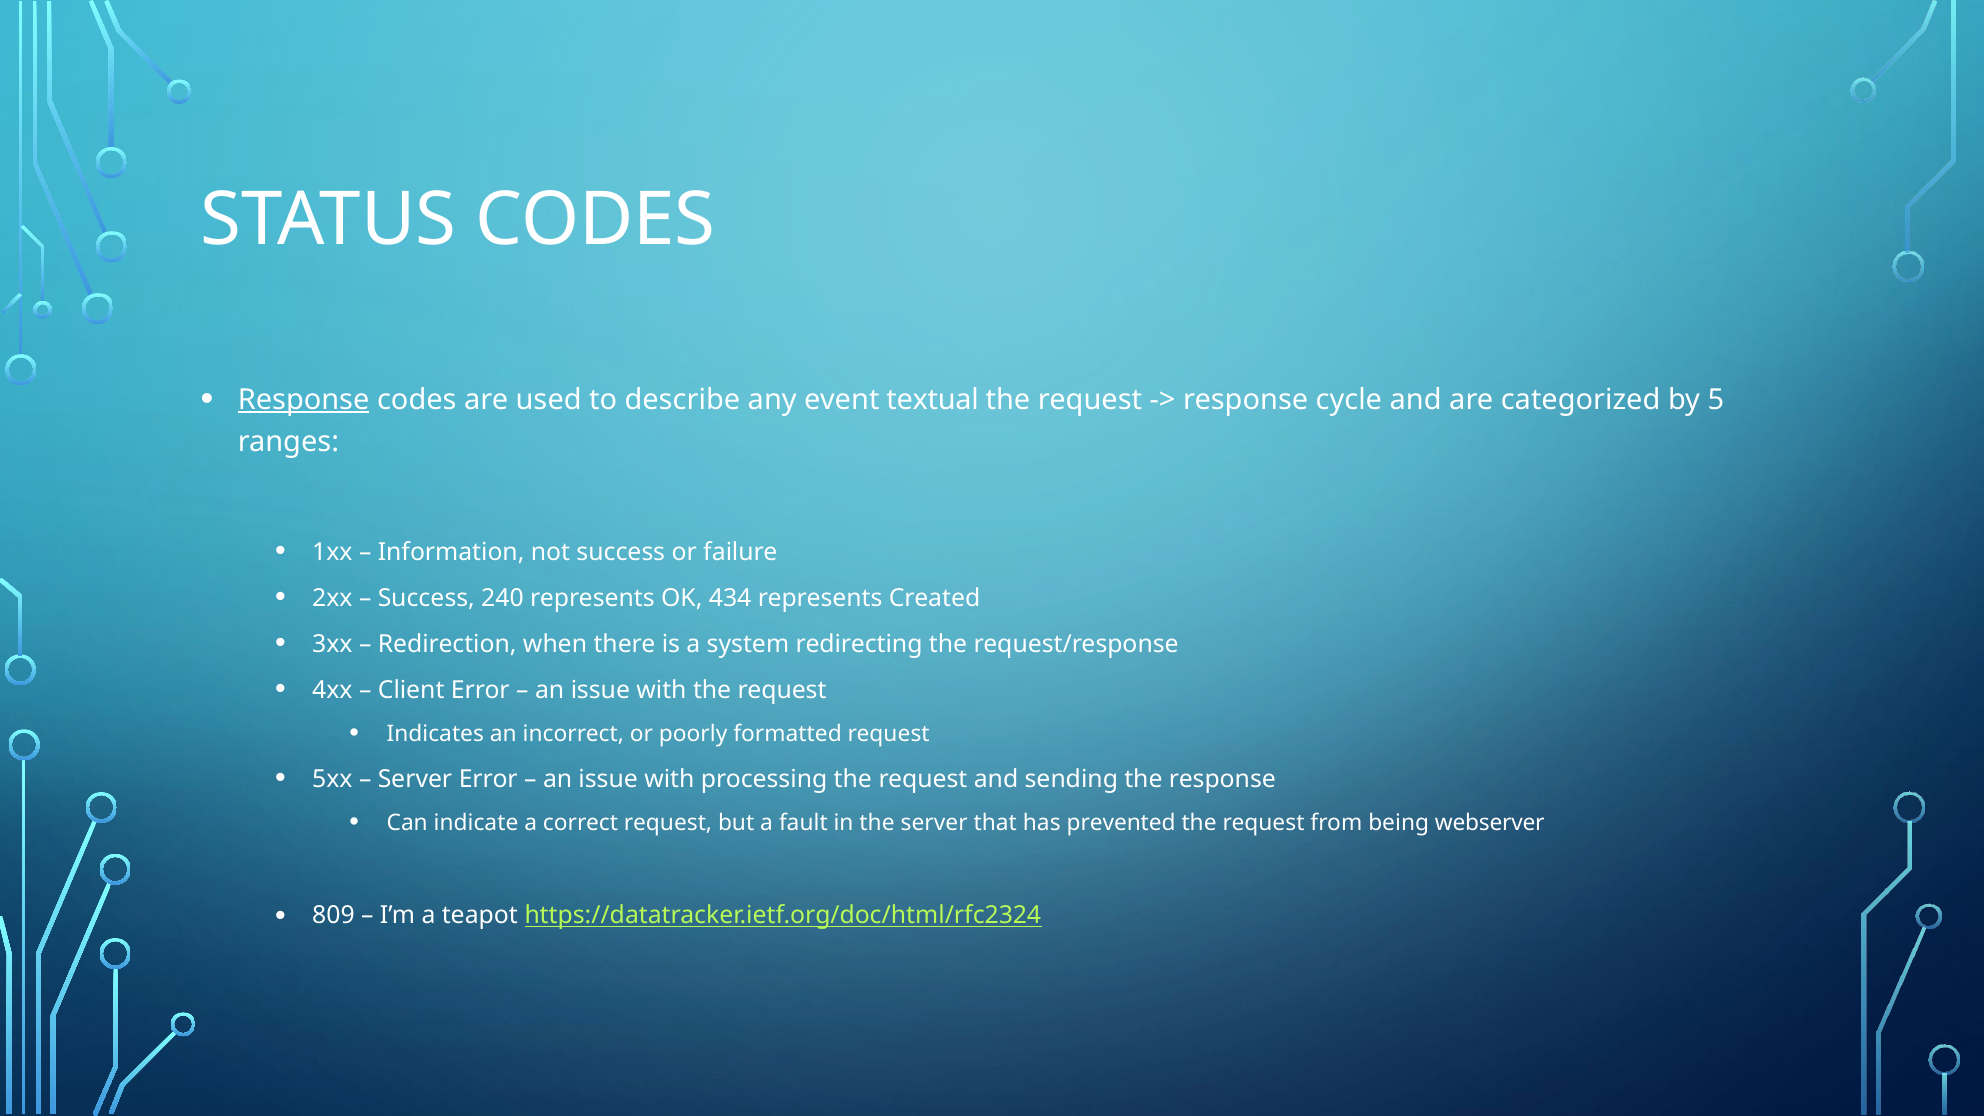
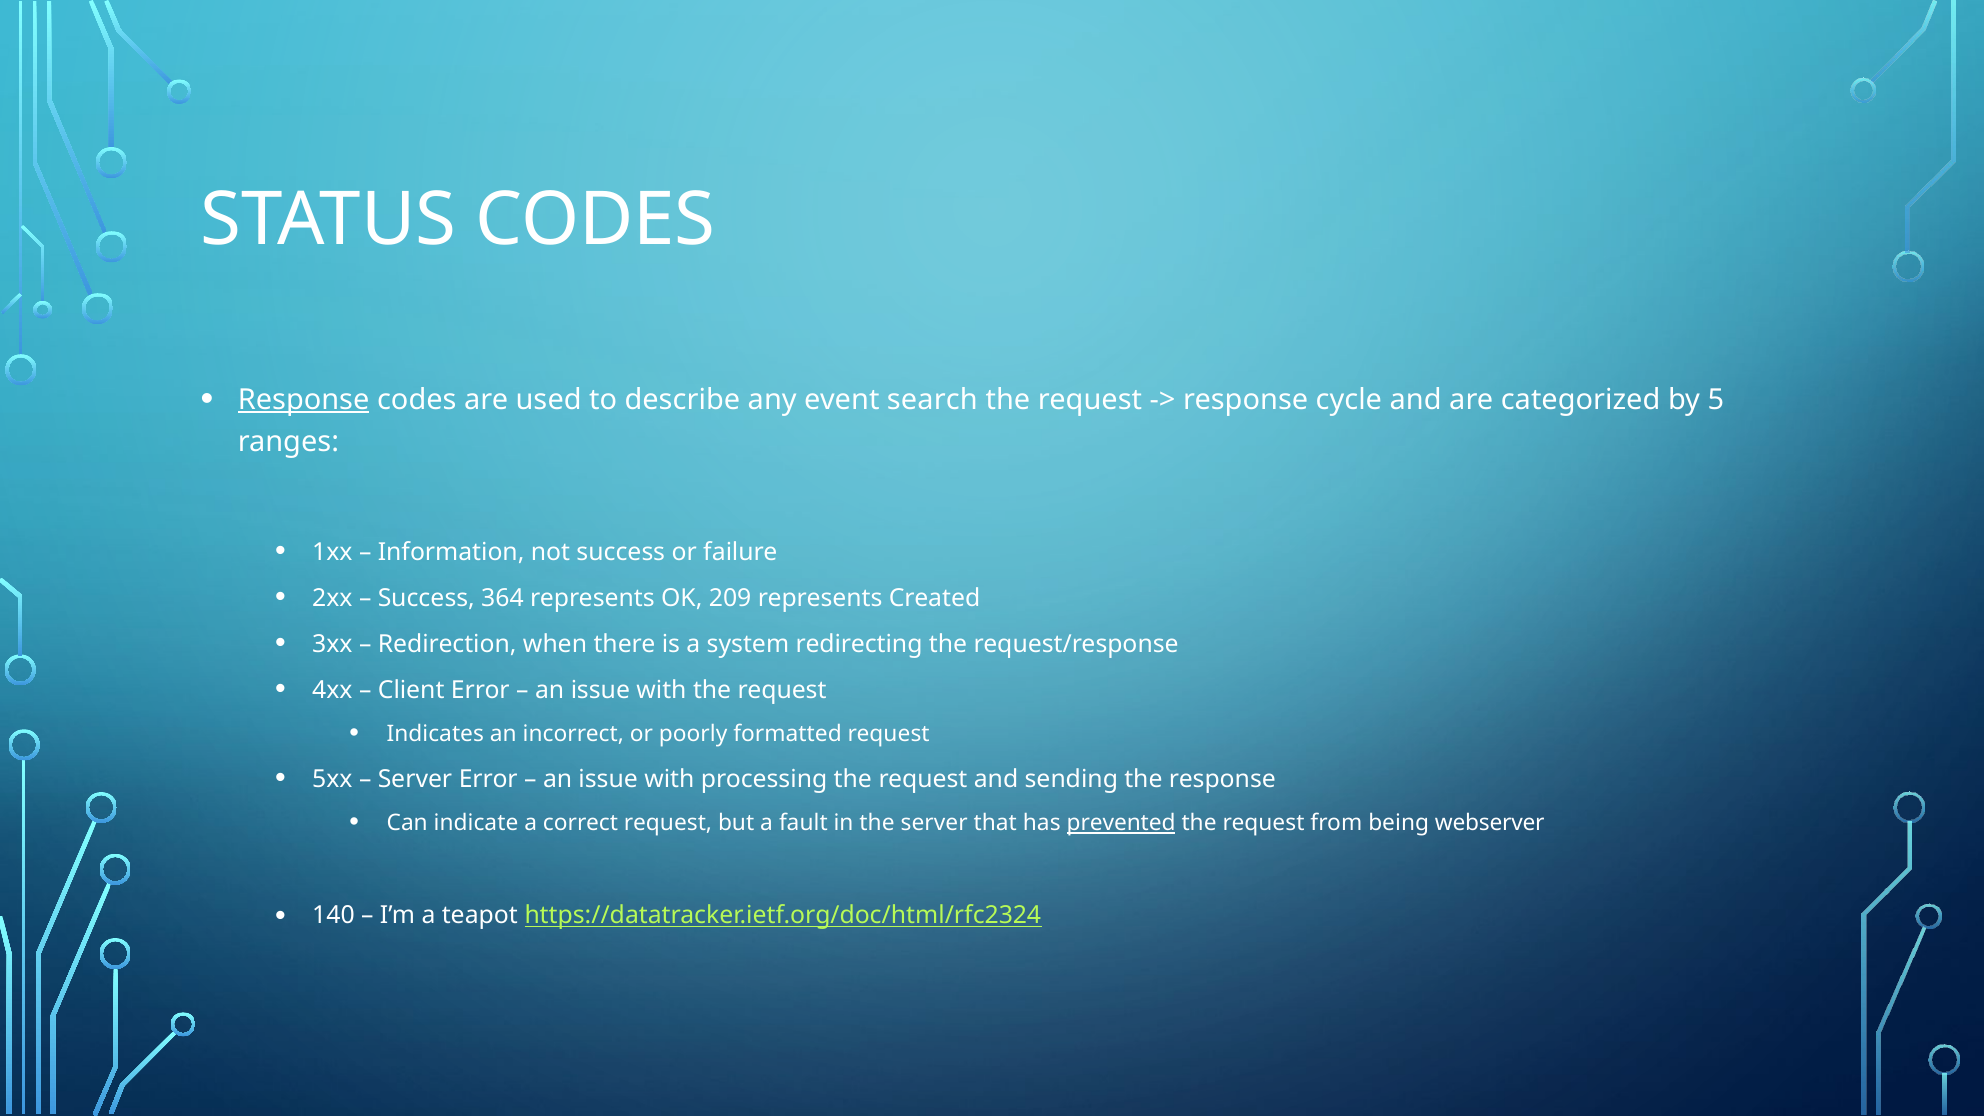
textual: textual -> search
240: 240 -> 364
434: 434 -> 209
prevented underline: none -> present
809: 809 -> 140
